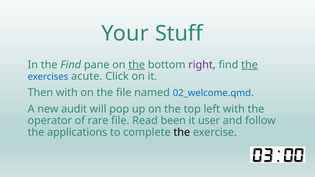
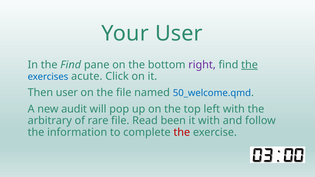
Your Stuff: Stuff -> User
the at (137, 65) underline: present -> none
Then with: with -> user
02_welcome.qmd: 02_welcome.qmd -> 50_welcome.qmd
operator: operator -> arbitrary
it user: user -> with
applications: applications -> information
the at (182, 132) colour: black -> red
